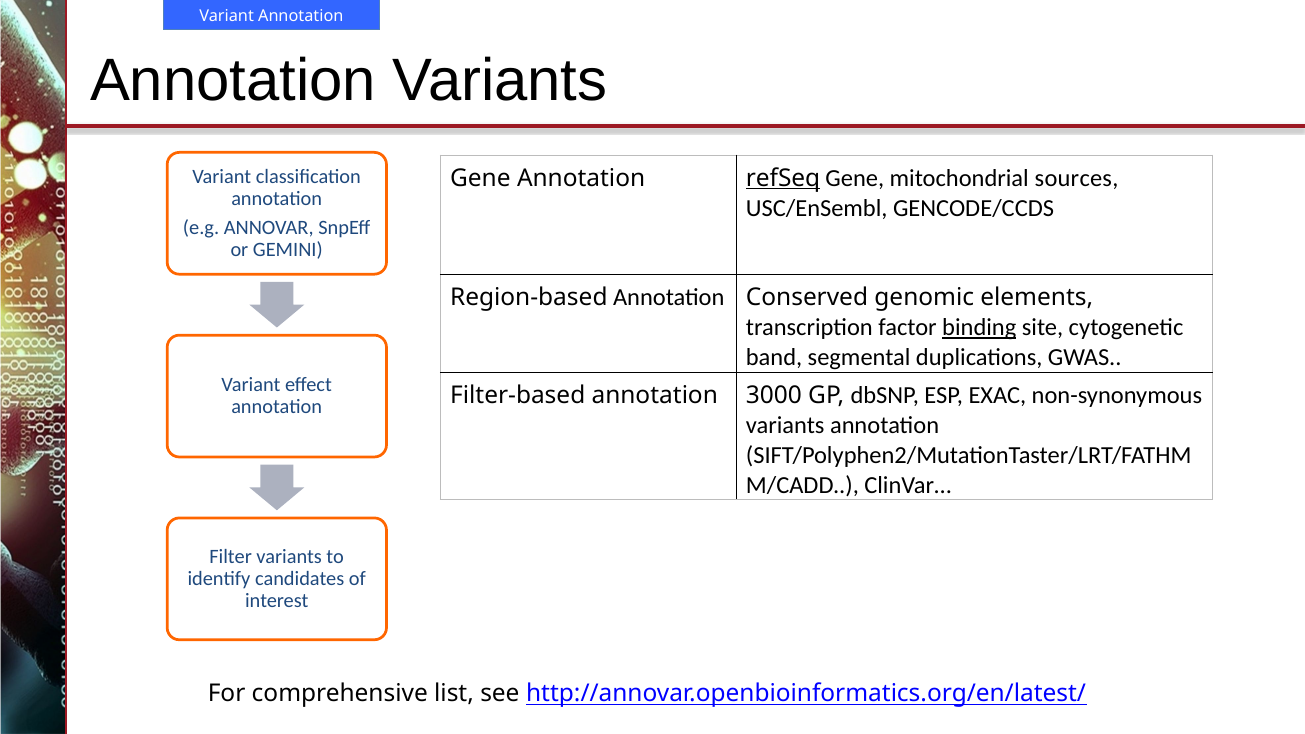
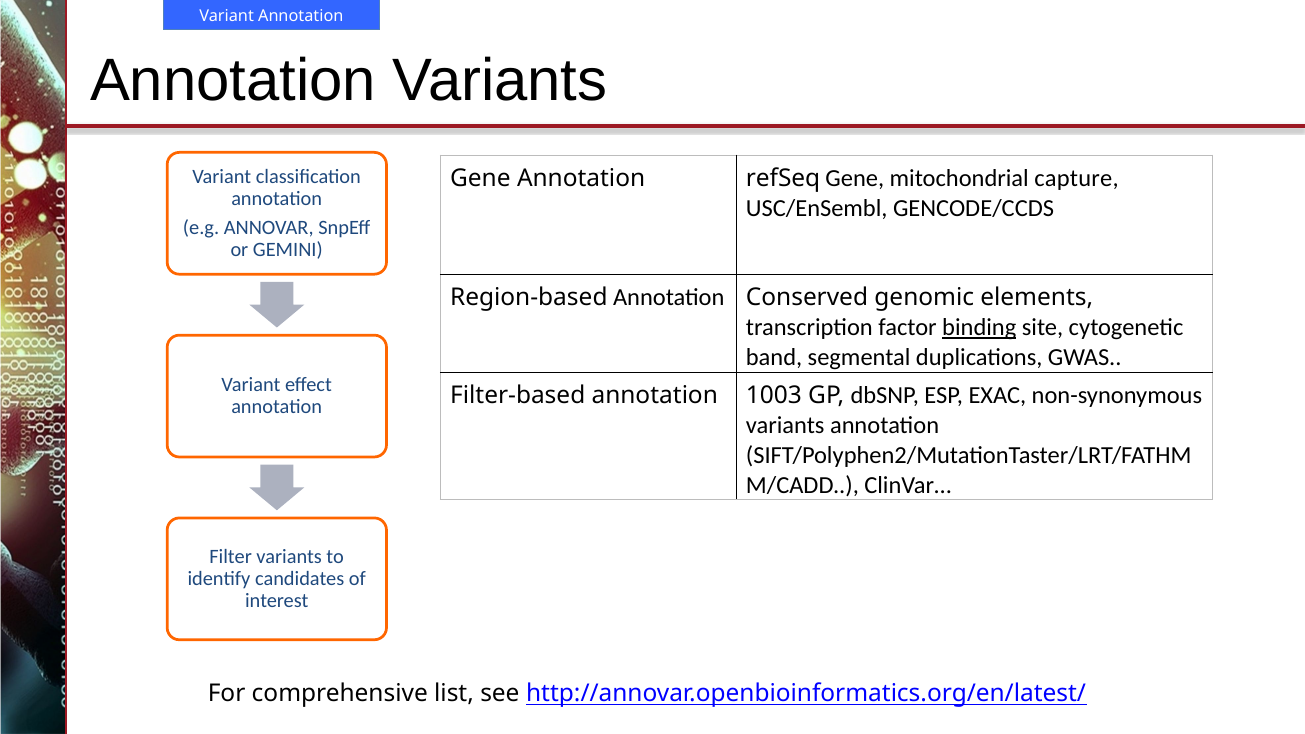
refSeq underline: present -> none
sources: sources -> capture
3000: 3000 -> 1003
